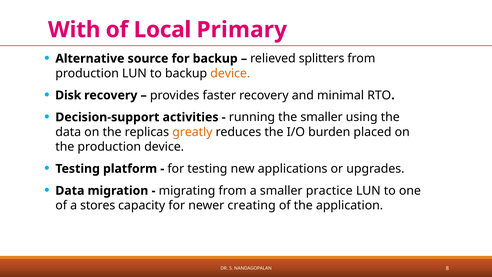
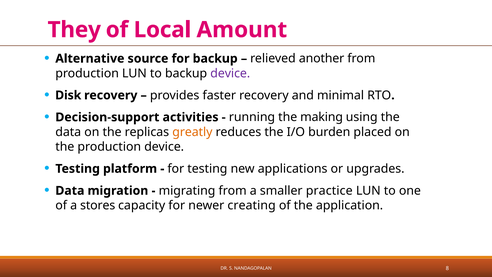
With: With -> They
Primary: Primary -> Amount
splitters: splitters -> another
device at (230, 73) colour: orange -> purple
the smaller: smaller -> making
